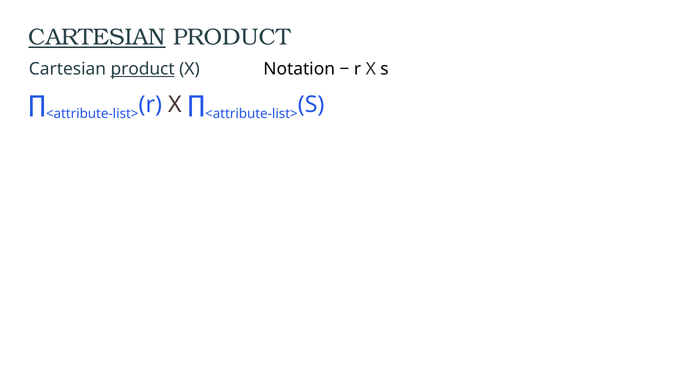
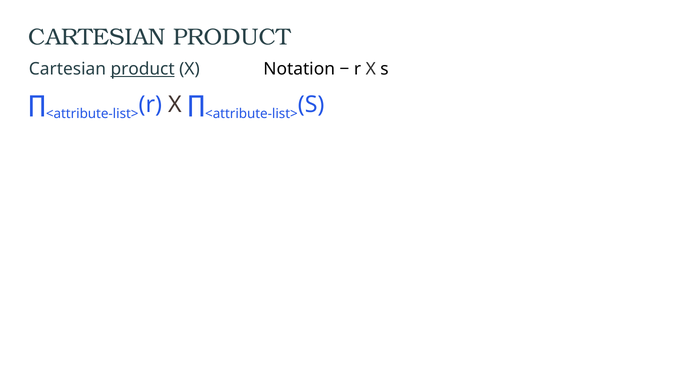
CARTESIAN at (97, 37) underline: present -> none
